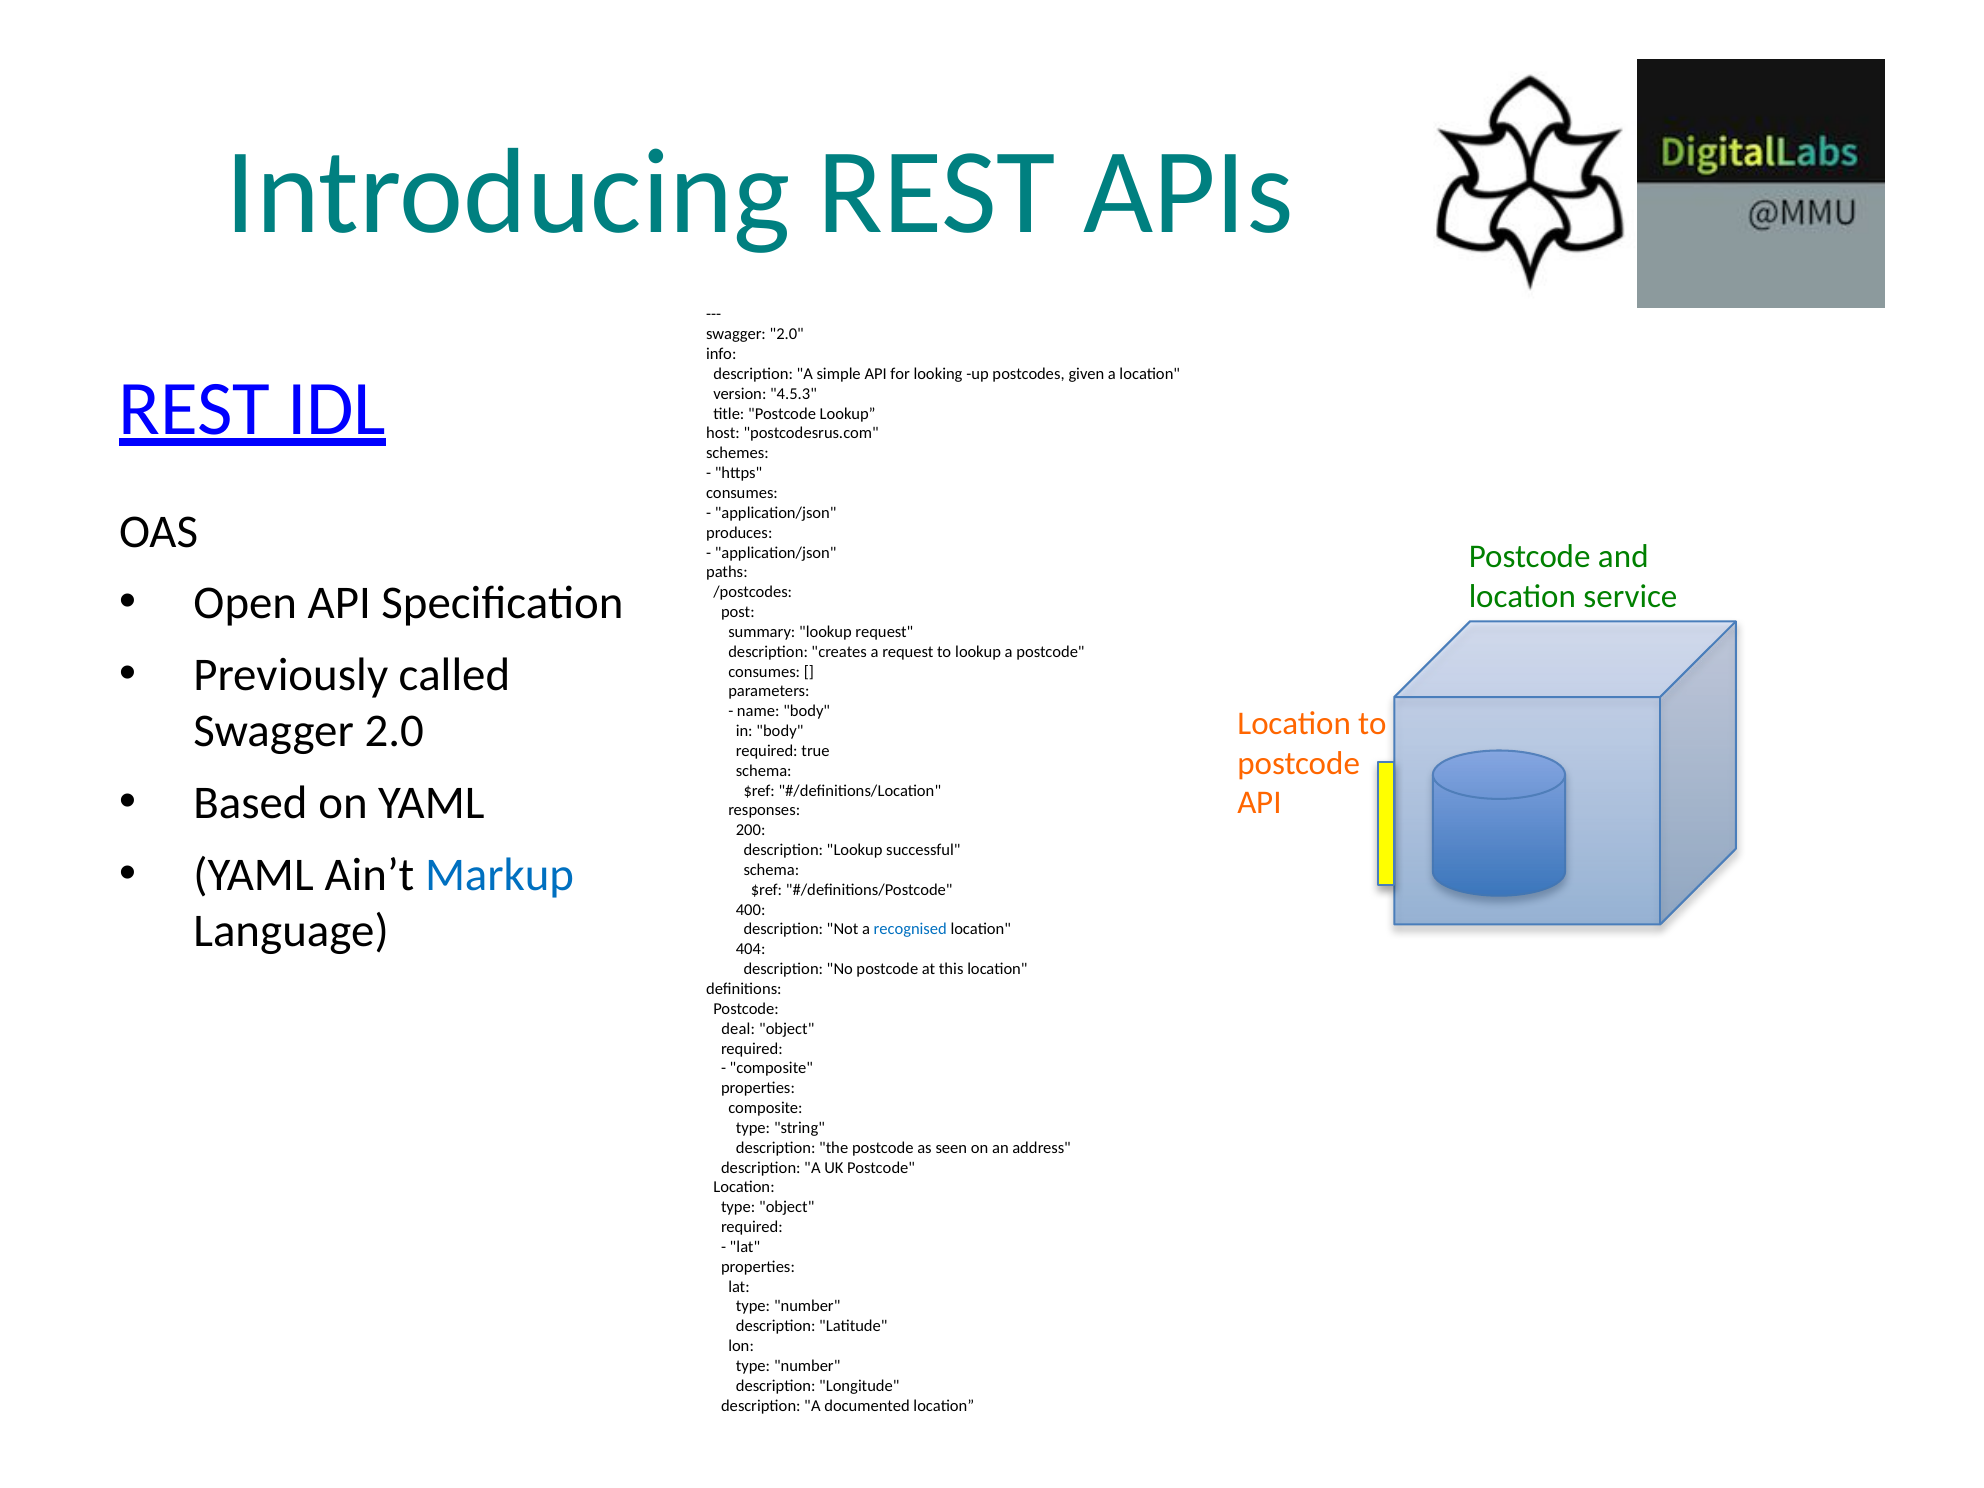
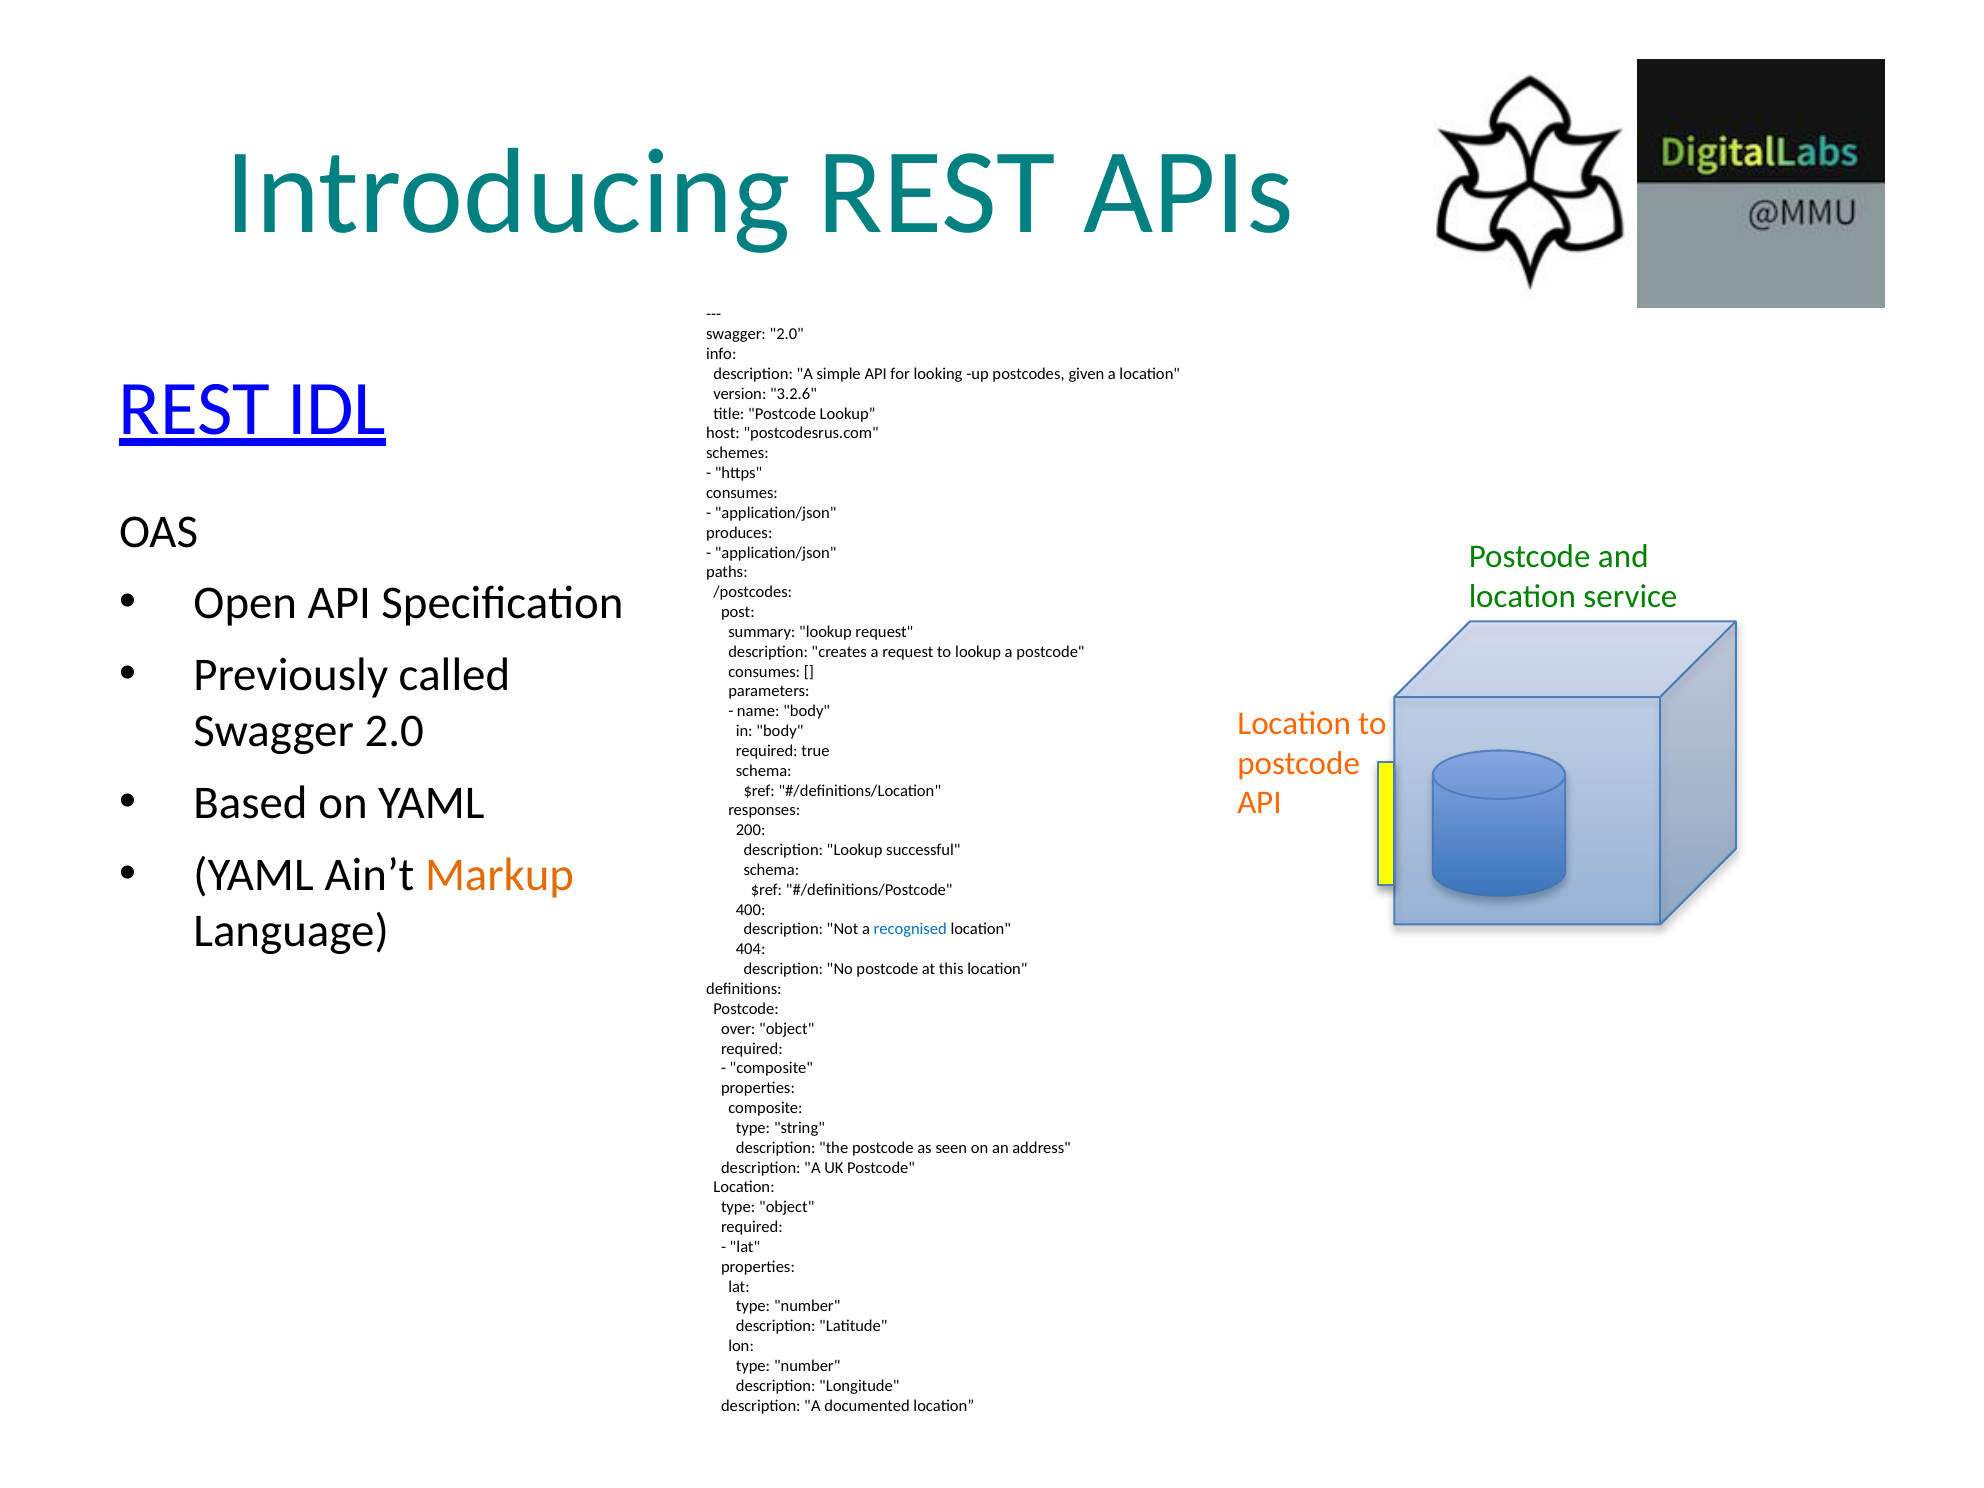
4.5.3: 4.5.3 -> 3.2.6
Markup colour: blue -> orange
deal: deal -> over
